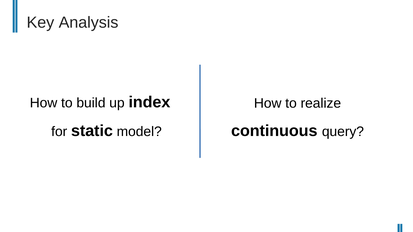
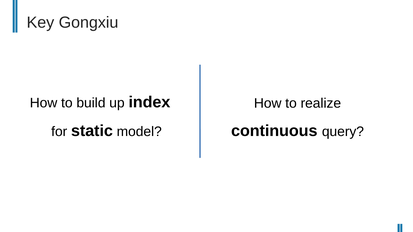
Analysis: Analysis -> Gongxiu
